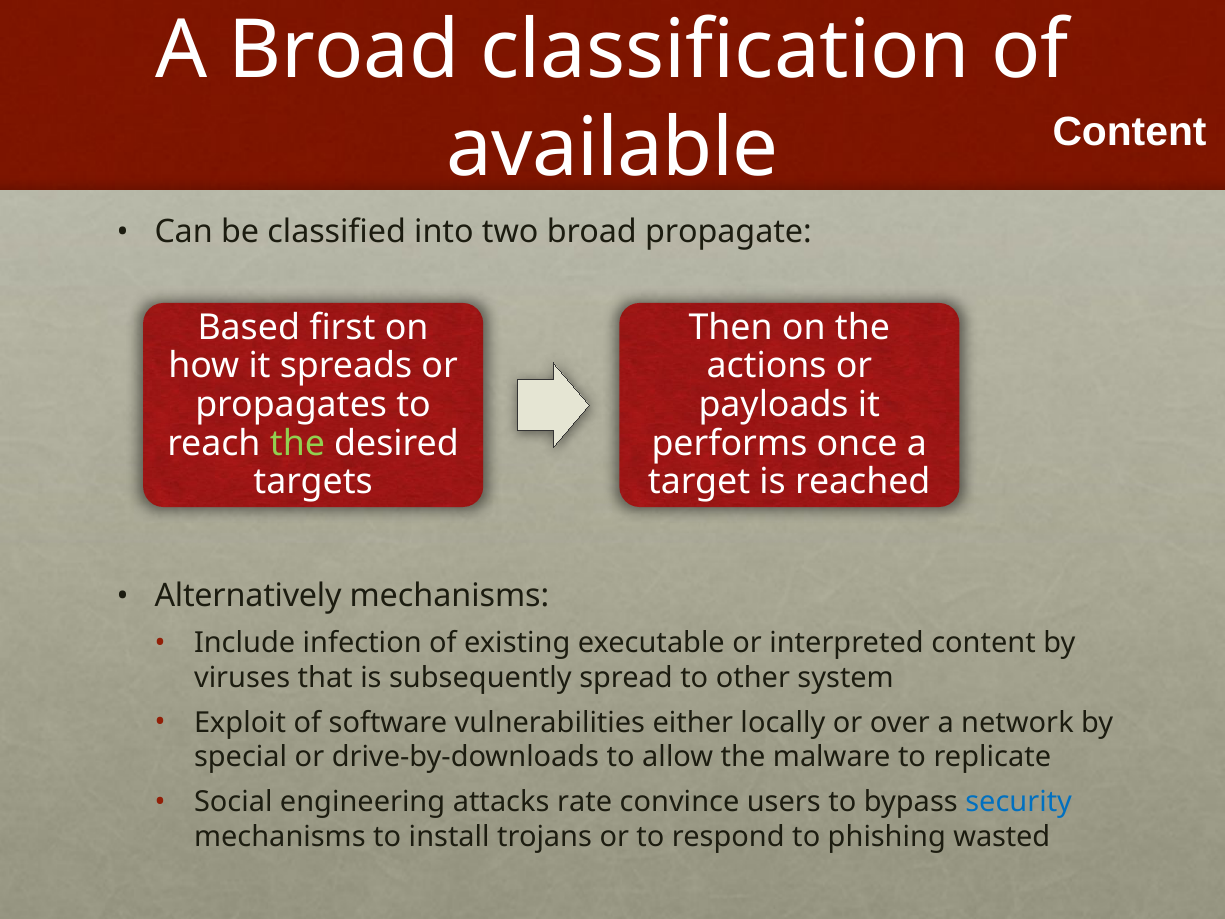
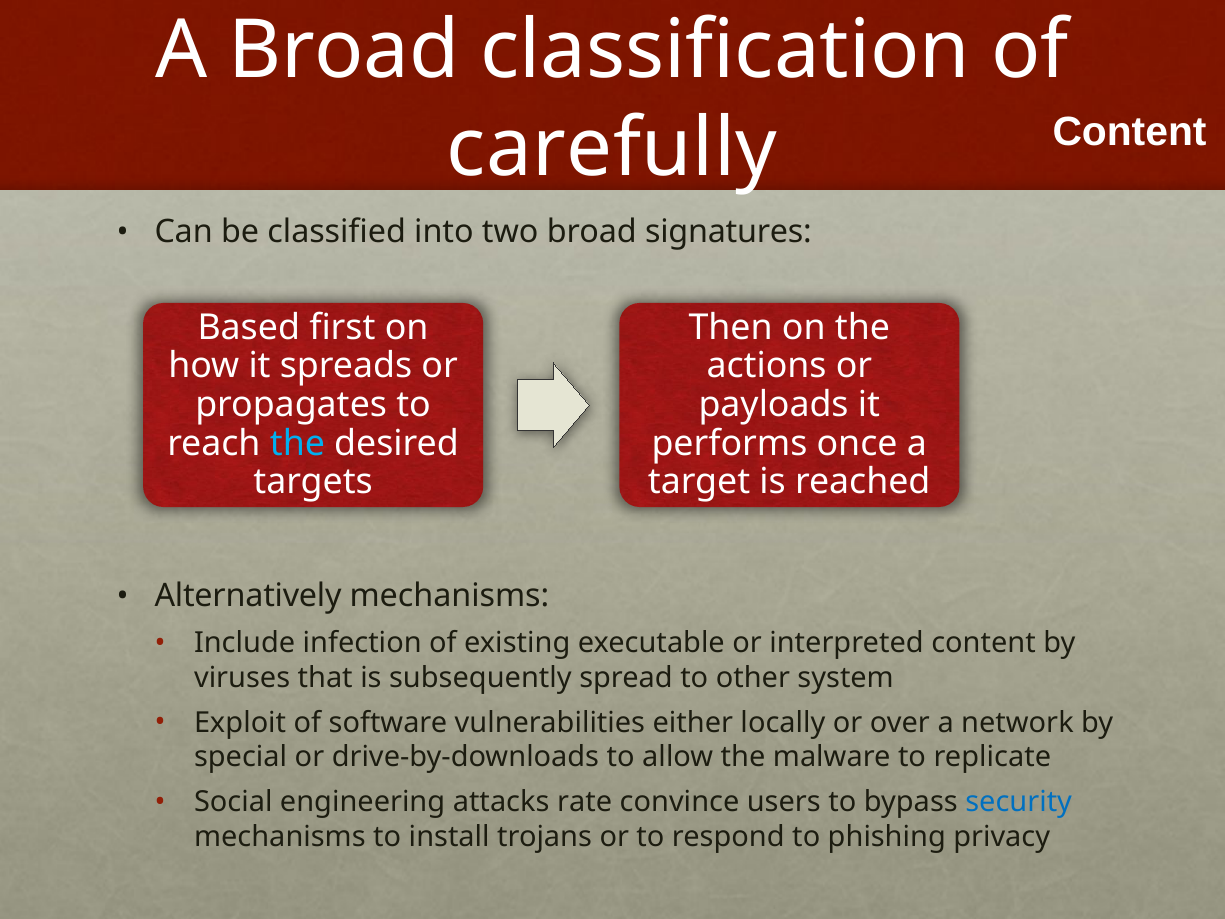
available: available -> carefully
propagate: propagate -> signatures
the at (297, 443) colour: light green -> light blue
wasted: wasted -> privacy
